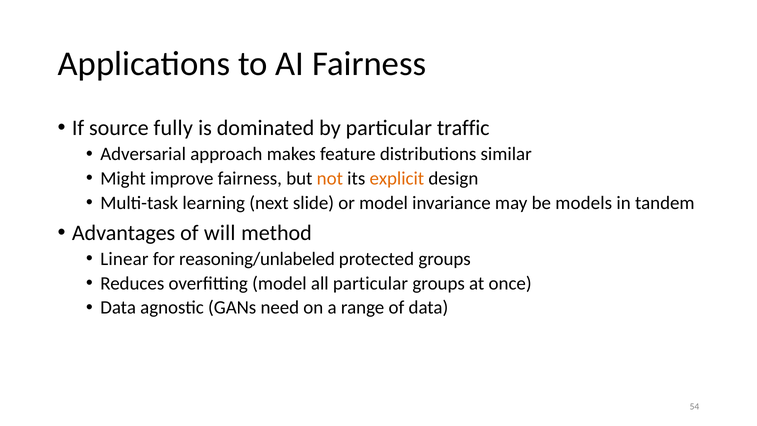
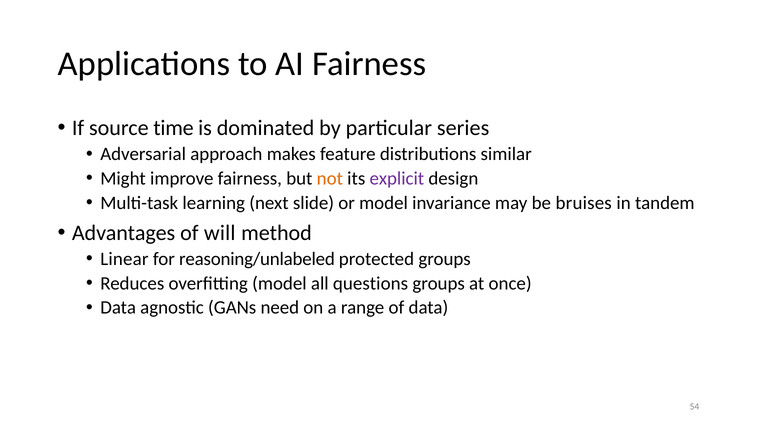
fully: fully -> time
traffic: traffic -> series
explicit colour: orange -> purple
models: models -> bruises
all particular: particular -> questions
